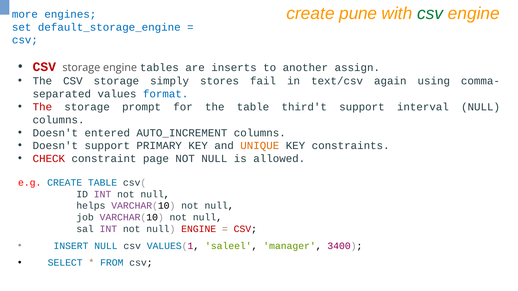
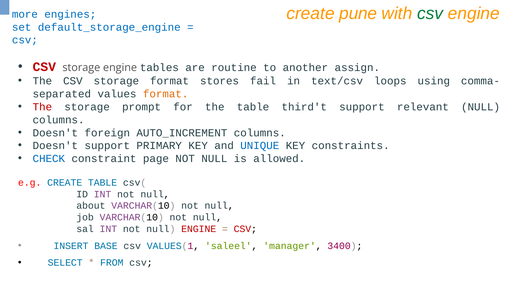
inserts: inserts -> routine
storage simply: simply -> format
again: again -> loops
format at (166, 94) colour: blue -> orange
interval: interval -> relevant
entered: entered -> foreign
UNIQUE colour: orange -> blue
CHECK colour: red -> blue
helps: helps -> about
INSERT NULL: NULL -> BASE
